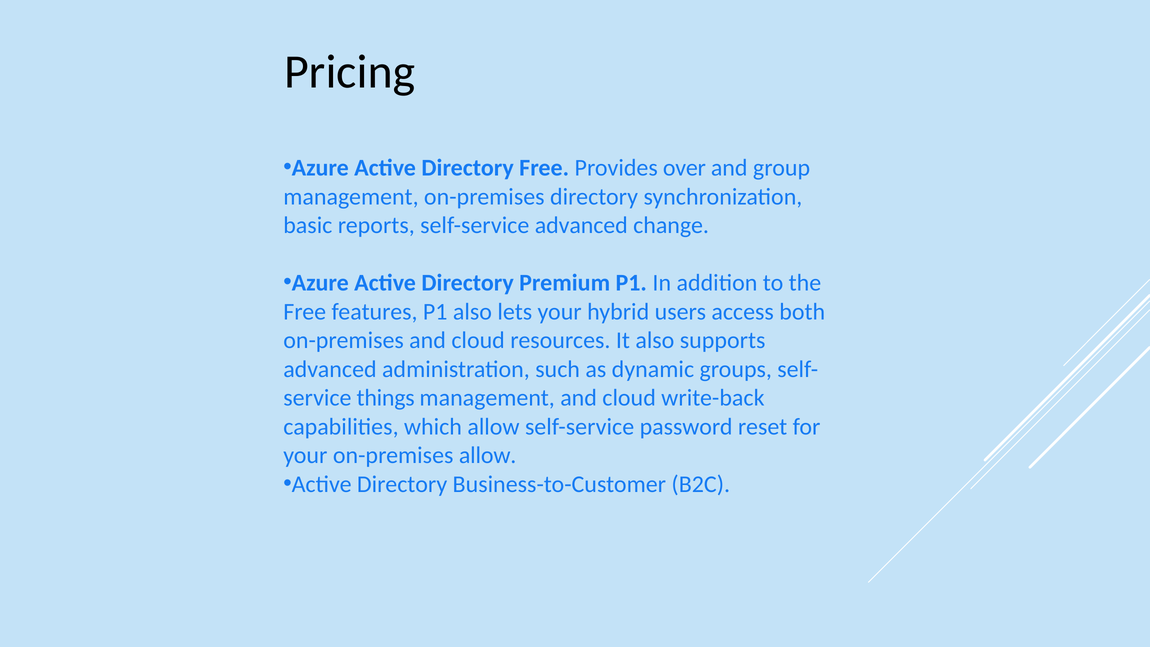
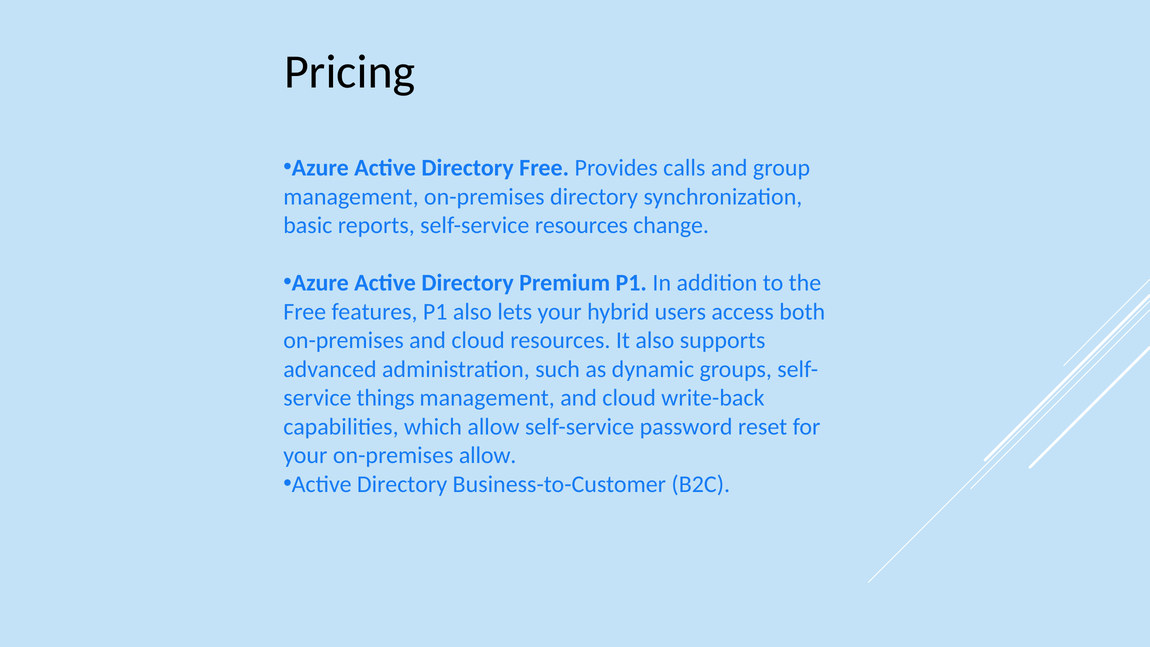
over: over -> calls
self-service advanced: advanced -> resources
